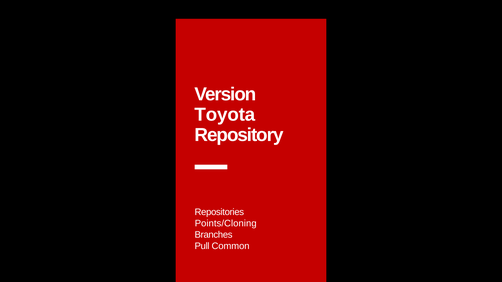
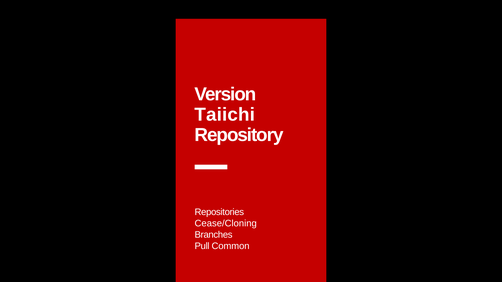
Toyota: Toyota -> Taiichi
Points/Cloning: Points/Cloning -> Cease/Cloning
